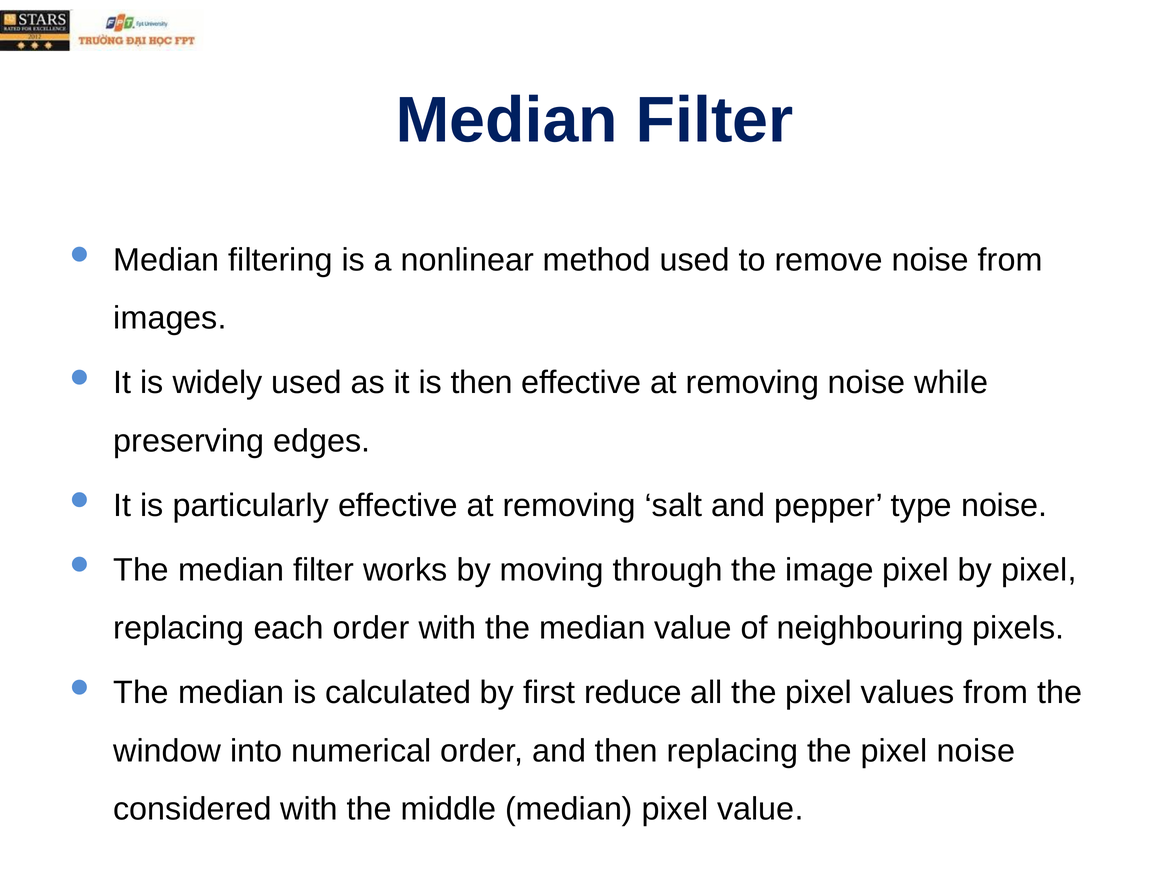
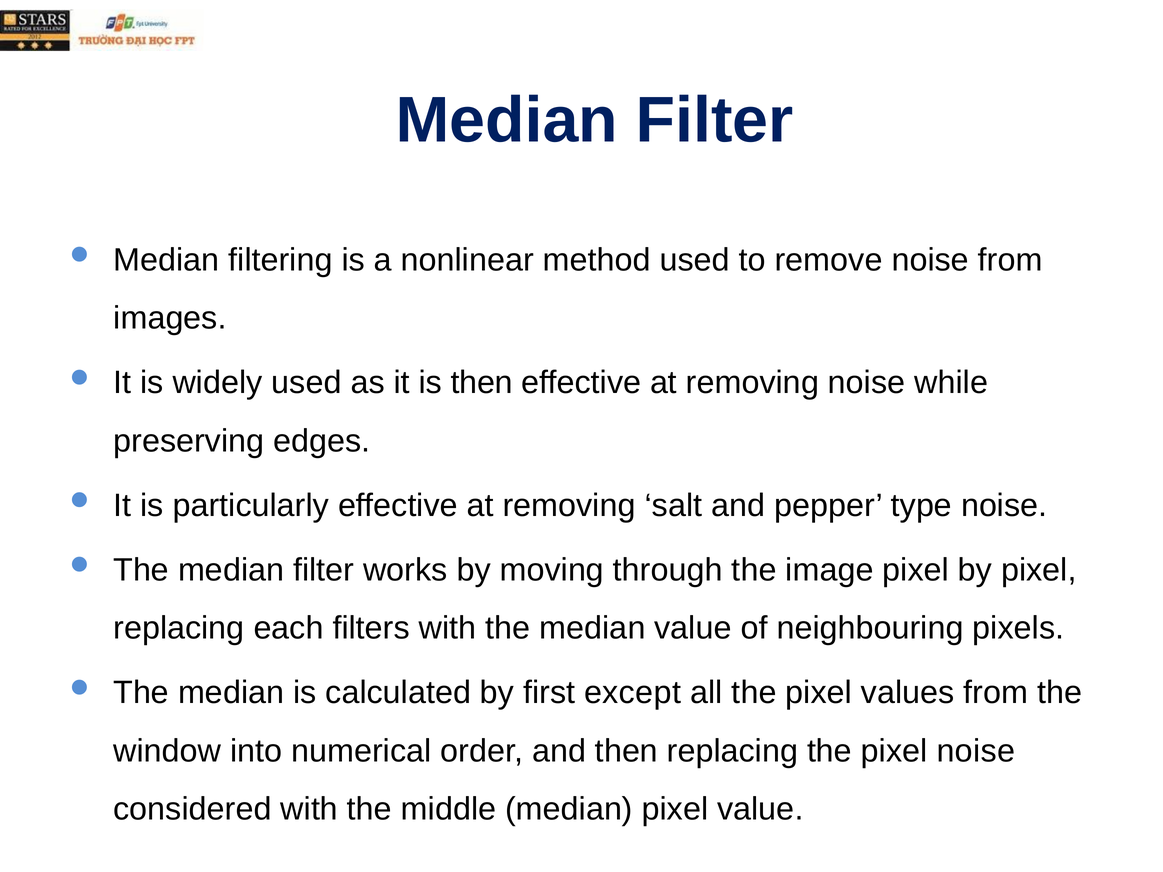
each order: order -> filters
reduce: reduce -> except
